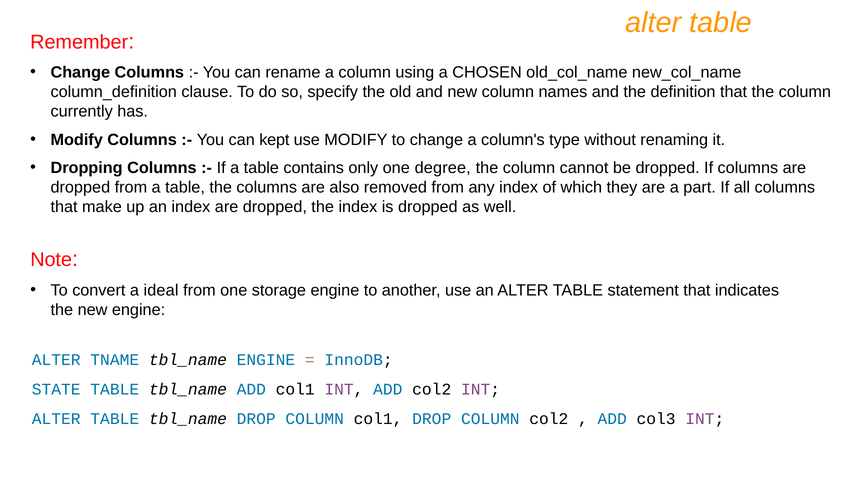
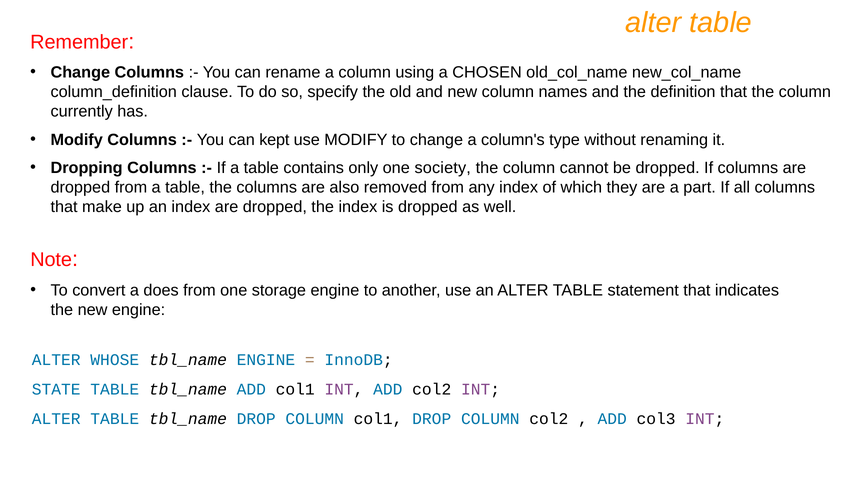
degree: degree -> society
ideal: ideal -> does
TNAME: TNAME -> WHOSE
